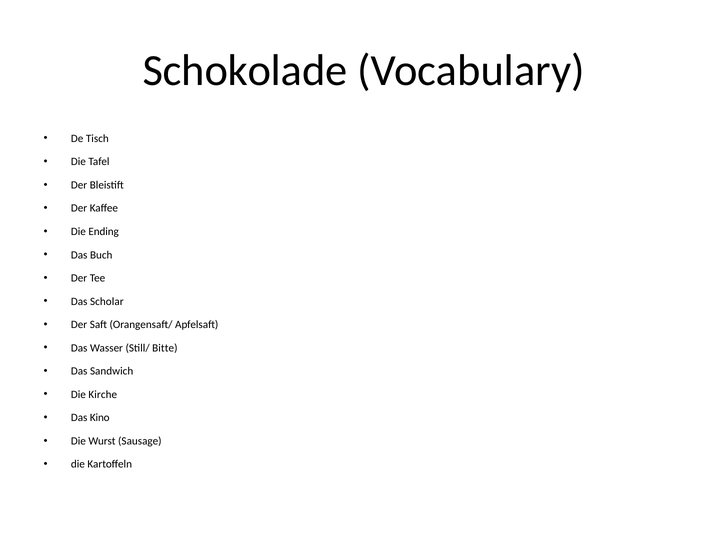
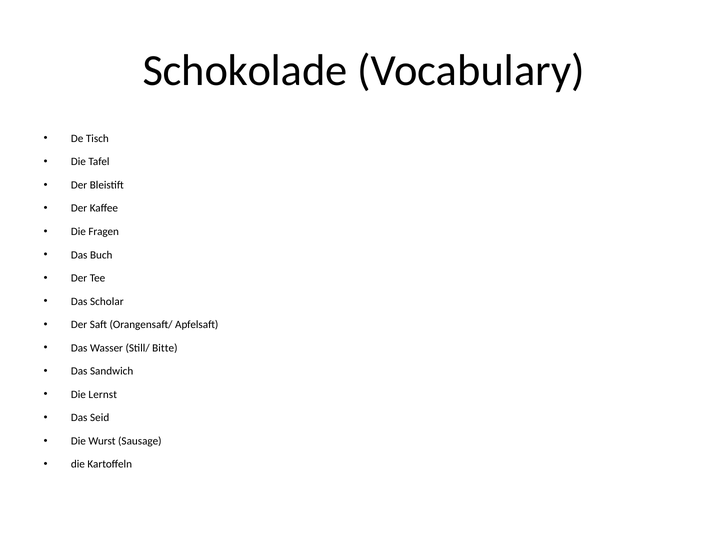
Ending: Ending -> Fragen
Kirche: Kirche -> Lernst
Kino: Kino -> Seid
